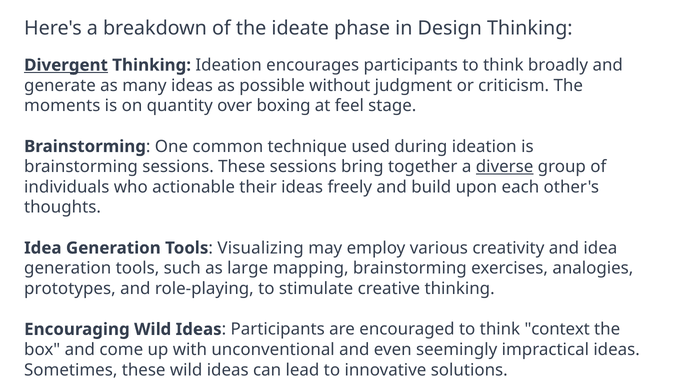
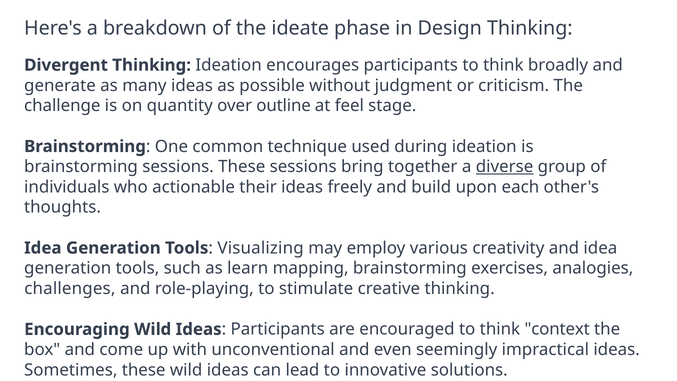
Divergent underline: present -> none
moments: moments -> challenge
boxing: boxing -> outline
large: large -> learn
prototypes: prototypes -> challenges
